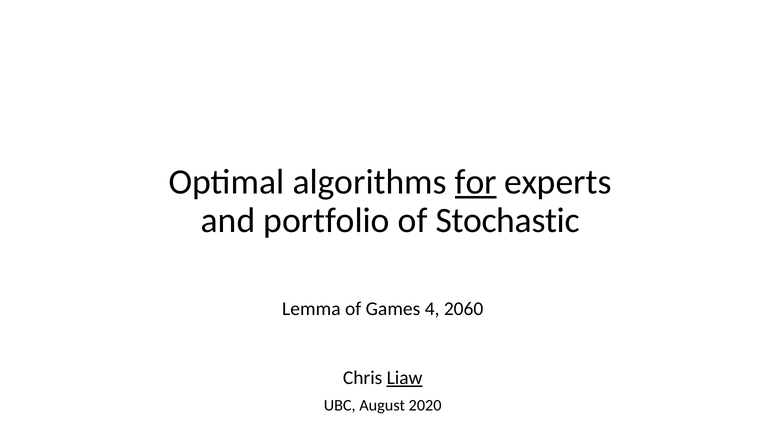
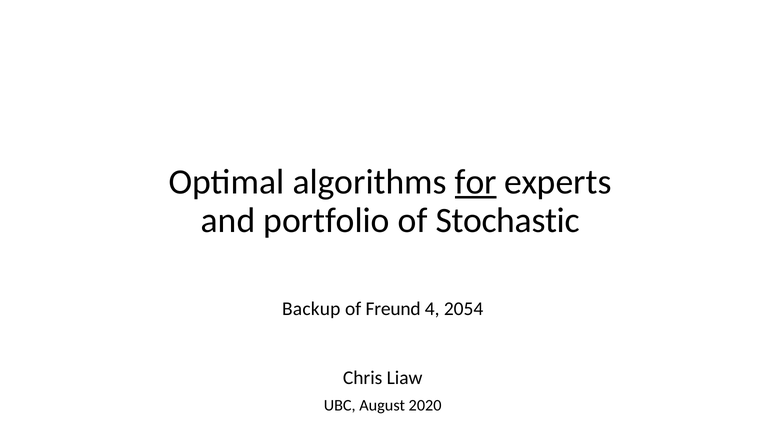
Lemma: Lemma -> Backup
Games: Games -> Freund
2060: 2060 -> 2054
Liaw underline: present -> none
